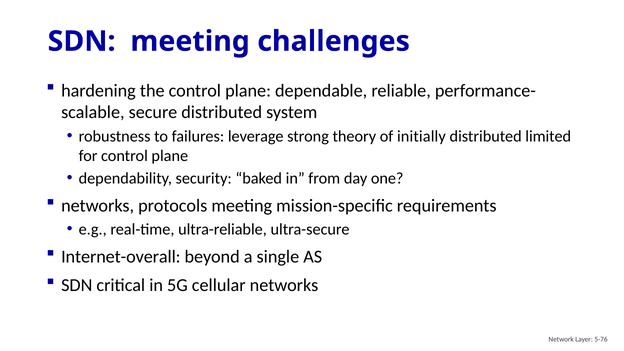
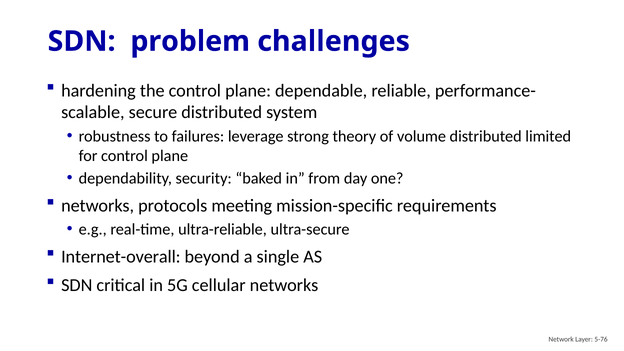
SDN meeting: meeting -> problem
initially: initially -> volume
